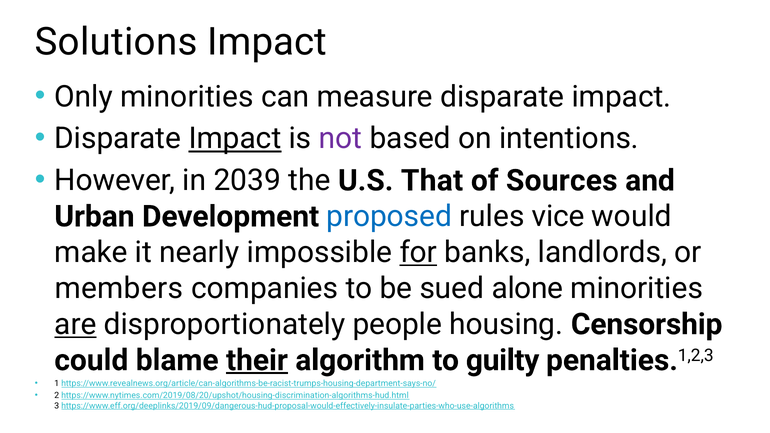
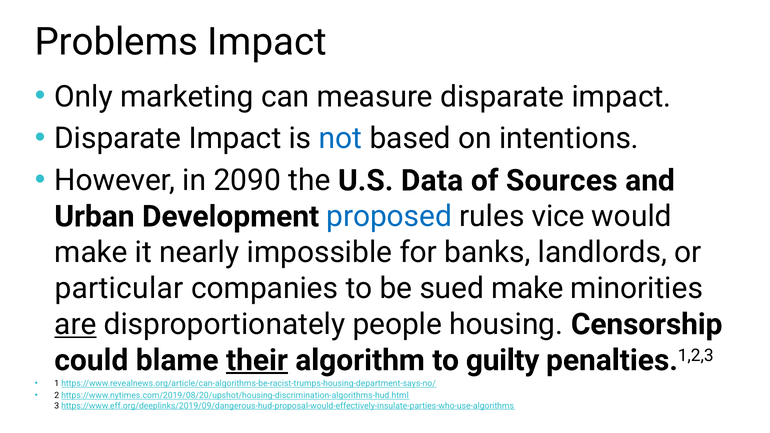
Solutions: Solutions -> Problems
Only minorities: minorities -> marketing
Impact at (235, 139) underline: present -> none
not colour: purple -> blue
2039: 2039 -> 2090
That: That -> Data
for underline: present -> none
members: members -> particular
sued alone: alone -> make
